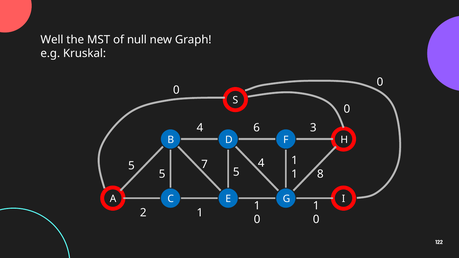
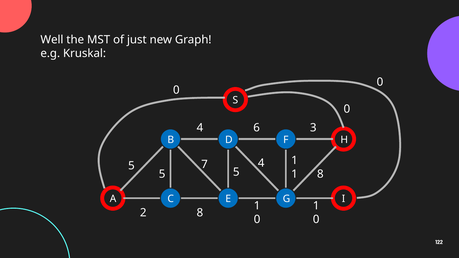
null: null -> just
2 1: 1 -> 8
